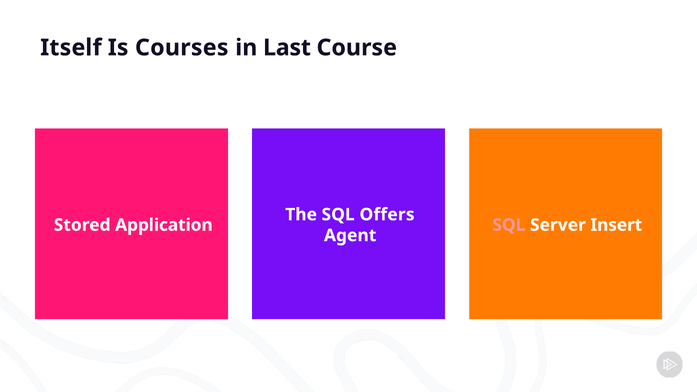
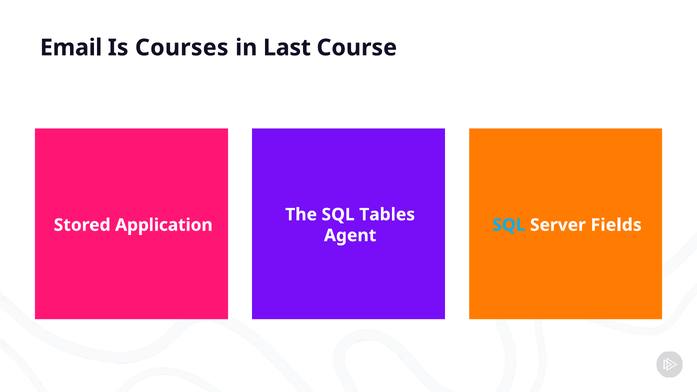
Itself: Itself -> Email
Offers: Offers -> Tables
SQL at (509, 225) colour: pink -> light blue
Insert: Insert -> Fields
